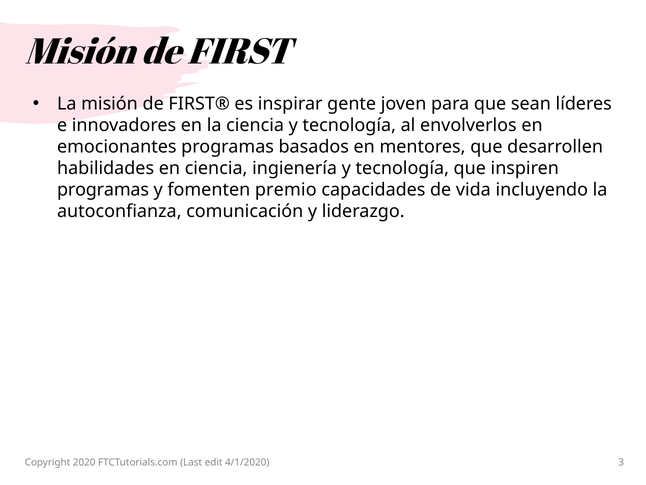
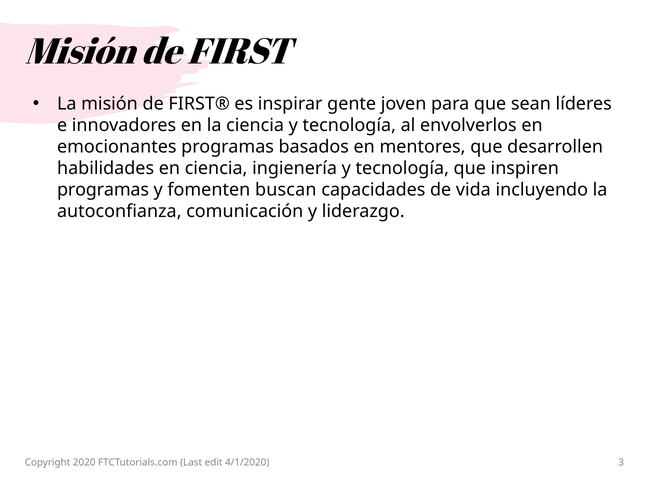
premio: premio -> buscan
